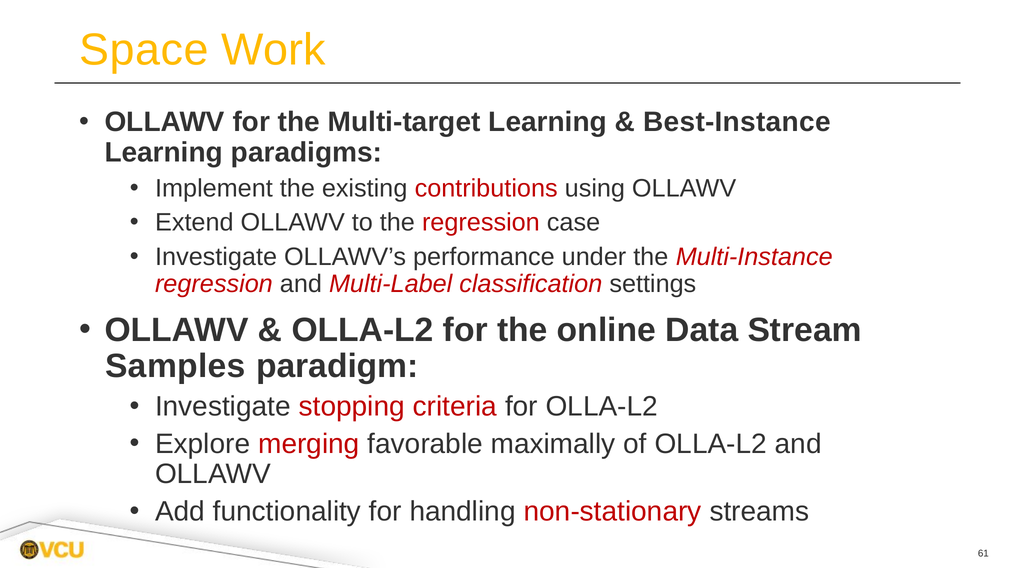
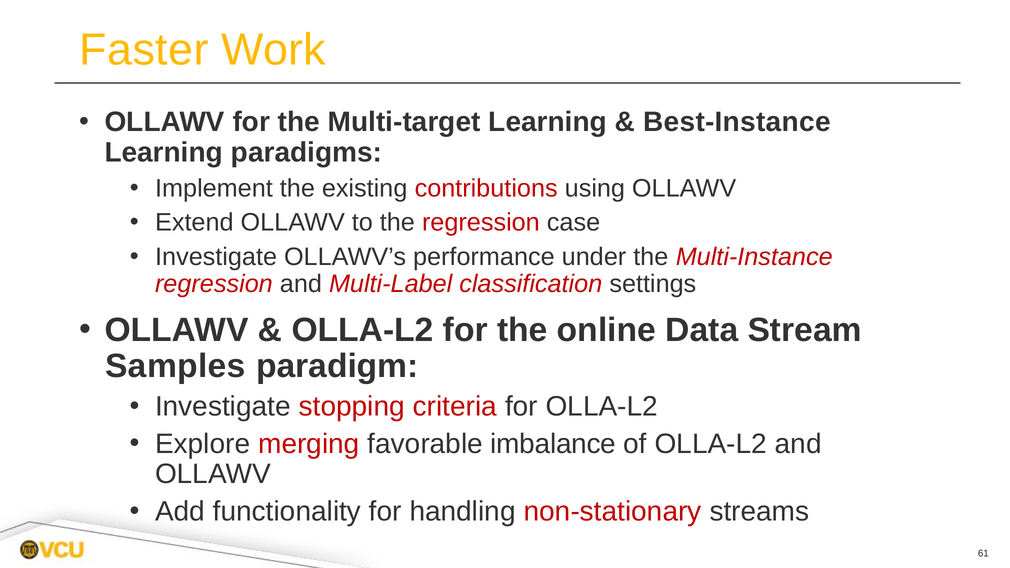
Space: Space -> Faster
maximally: maximally -> imbalance
